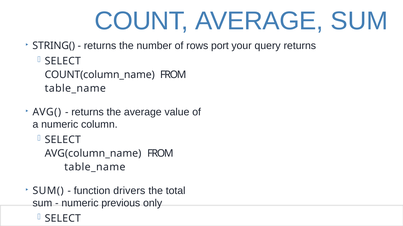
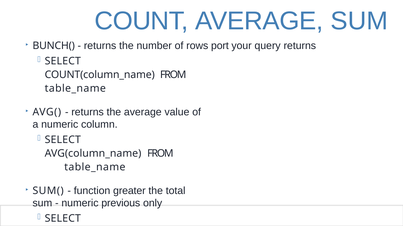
STRING(: STRING( -> BUNCH(
drivers: drivers -> greater
